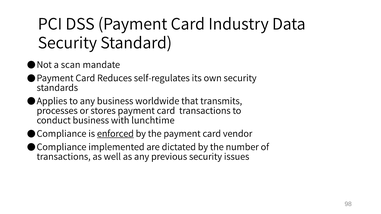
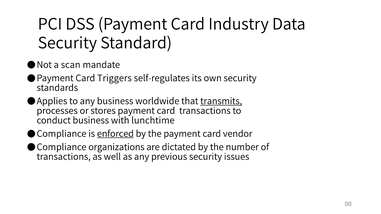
Reduces: Reduces -> Triggers
transmits underline: none -> present
implemented: implemented -> organizations
